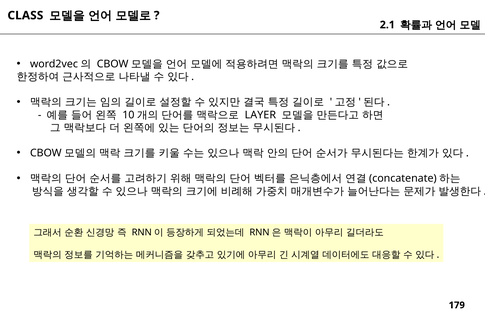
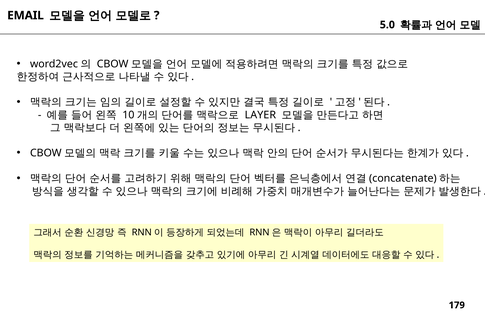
CLASS: CLASS -> EMAIL
2.1: 2.1 -> 5.0
